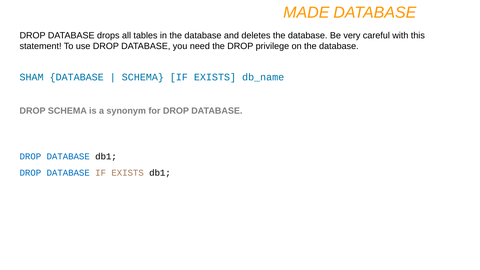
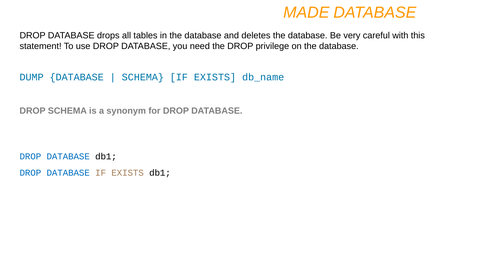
SHAM: SHAM -> DUMP
